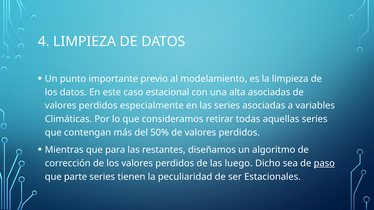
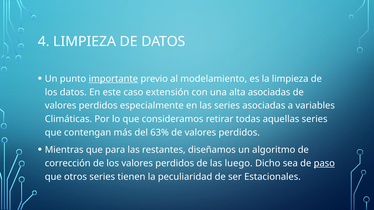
importante underline: none -> present
estacional: estacional -> extensión
50%: 50% -> 63%
parte: parte -> otros
